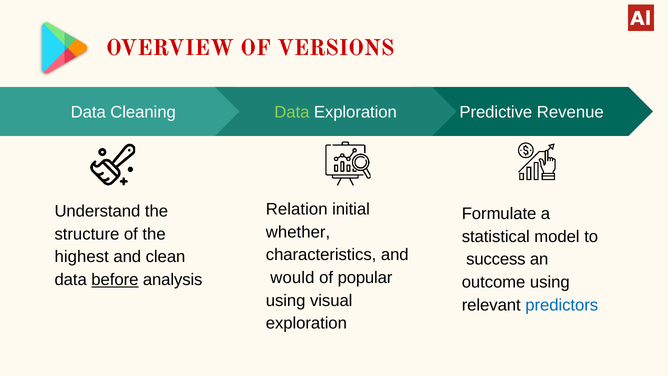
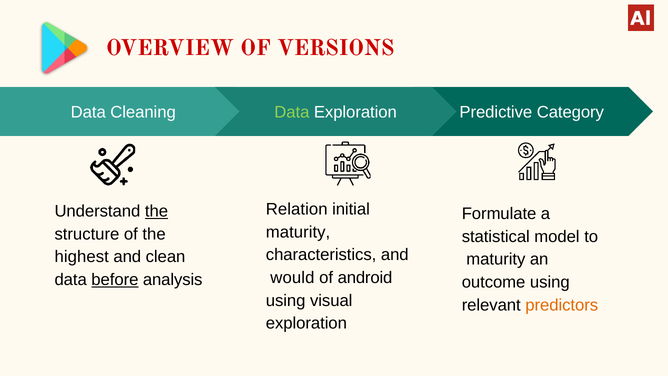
Revenue: Revenue -> Category
the at (157, 211) underline: none -> present
whether at (298, 232): whether -> maturity
success at (496, 259): success -> maturity
popular: popular -> android
predictors colour: blue -> orange
